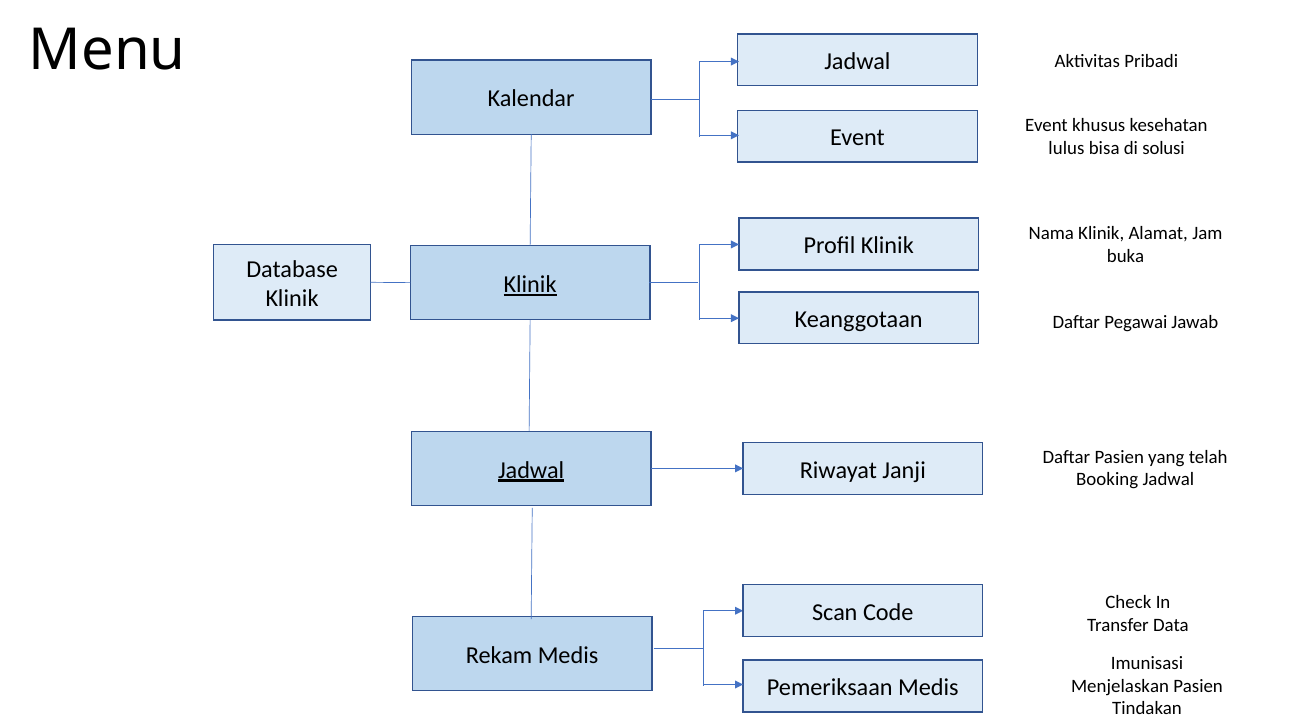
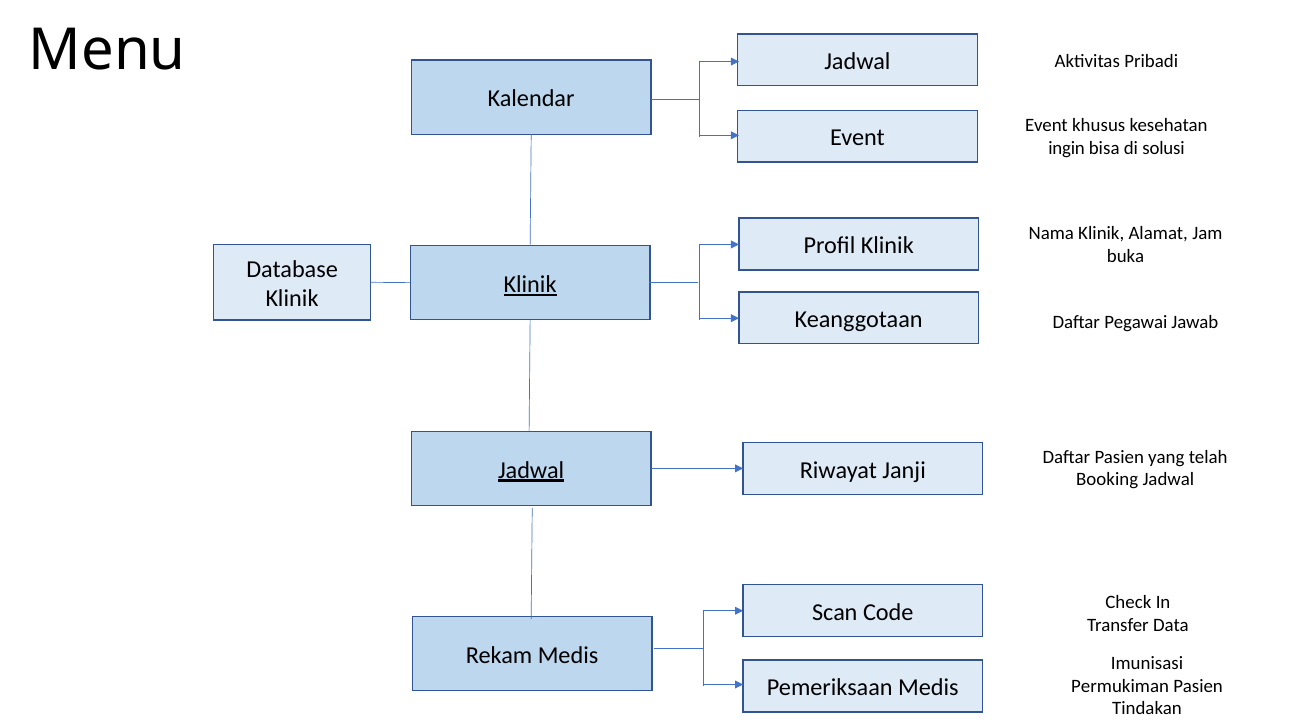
lulus: lulus -> ingin
Menjelaskan: Menjelaskan -> Permukiman
